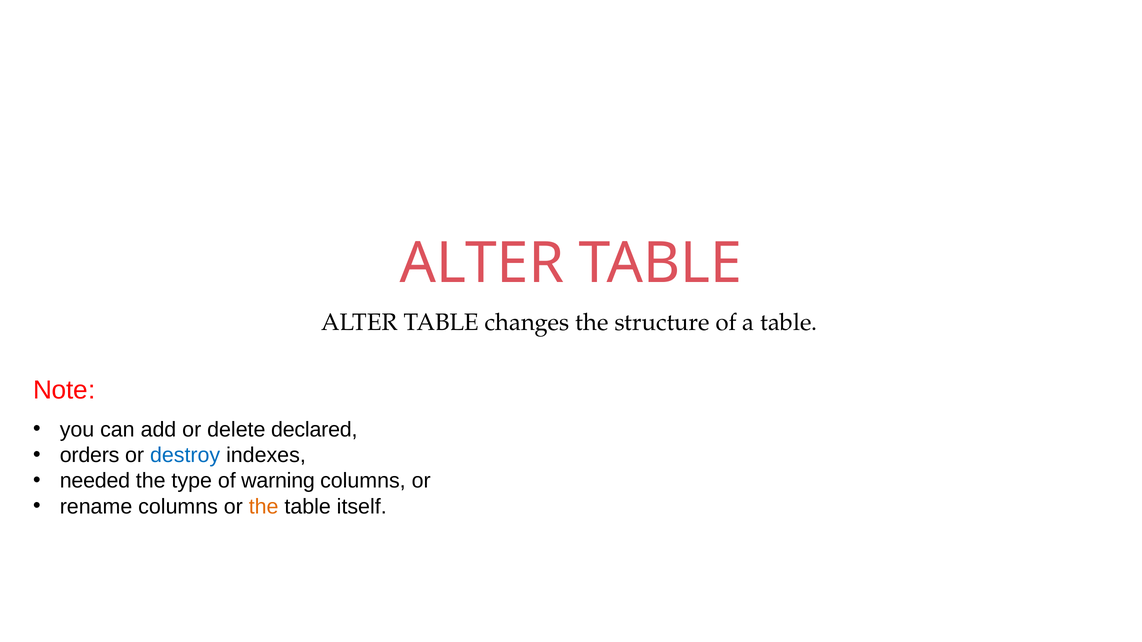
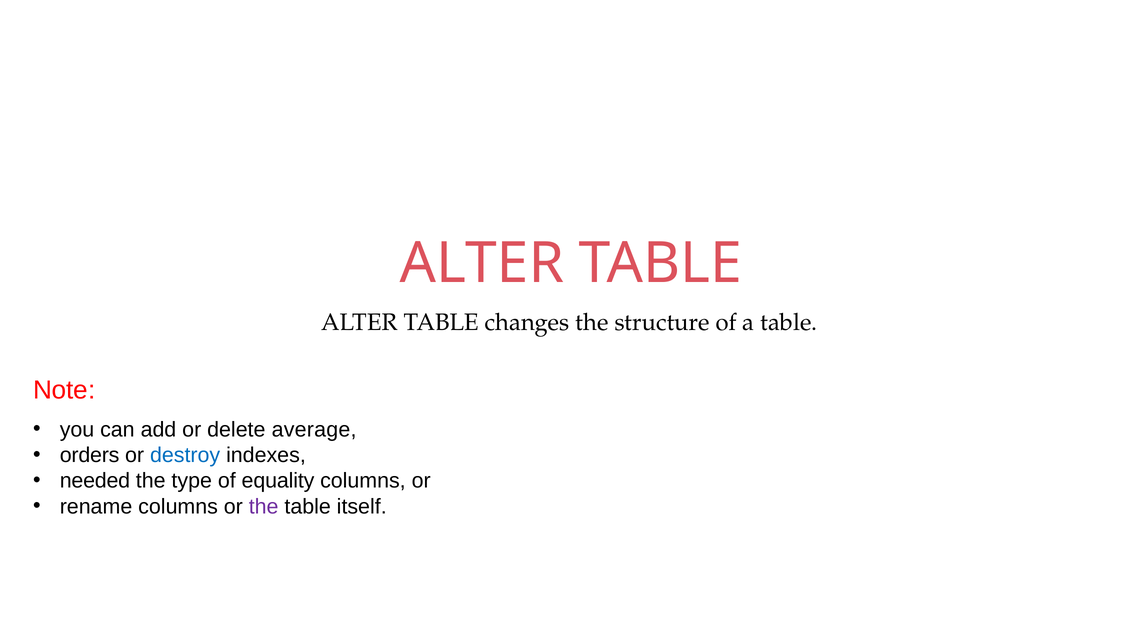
declared: declared -> average
warning: warning -> equality
the at (264, 507) colour: orange -> purple
